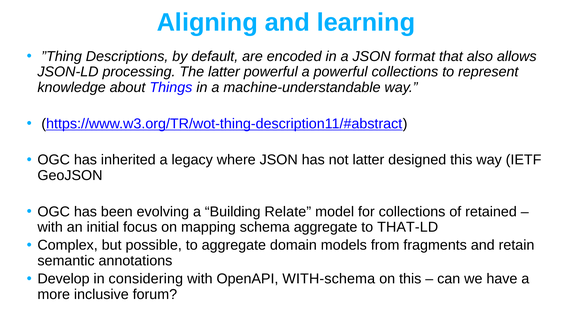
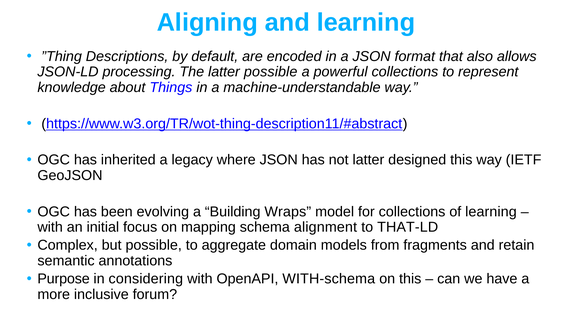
latter powerful: powerful -> possible
Relate: Relate -> Wraps
of retained: retained -> learning
schema aggregate: aggregate -> alignment
Develop: Develop -> Purpose
